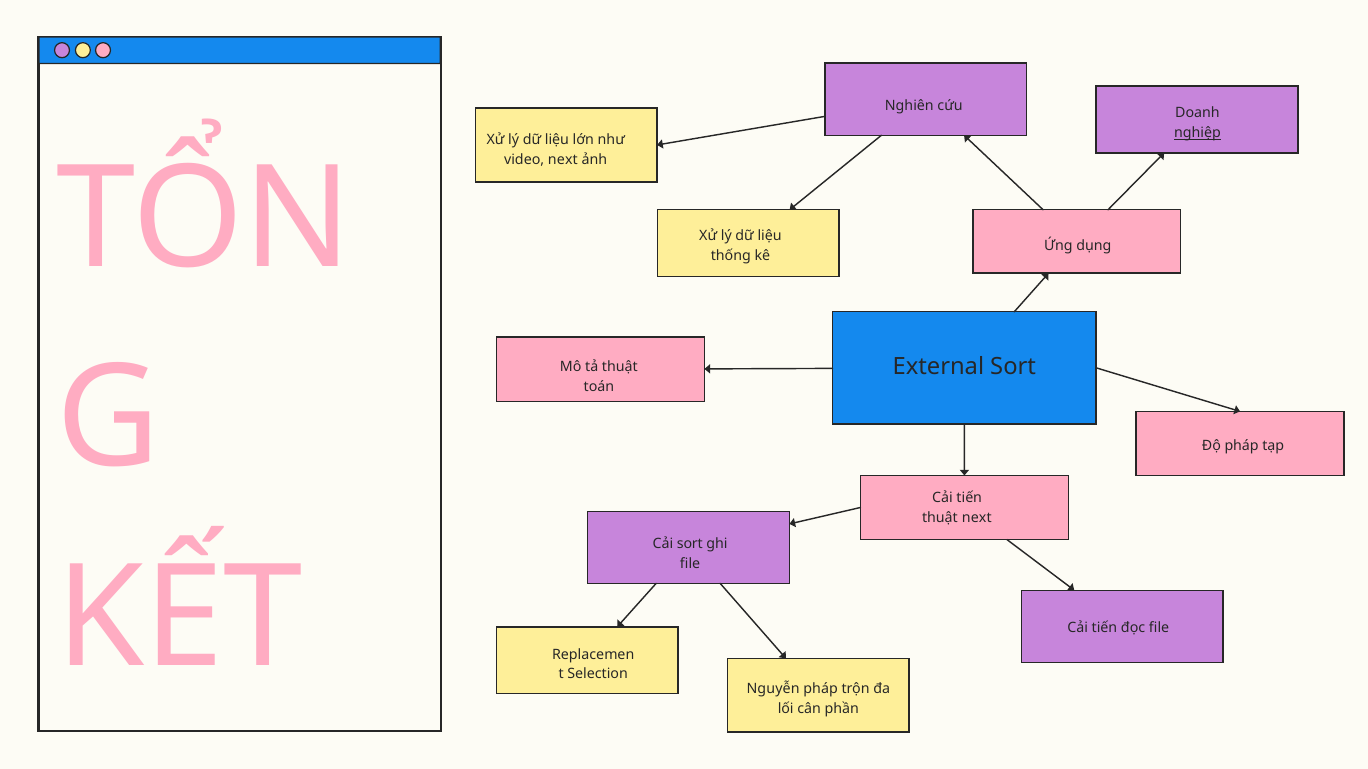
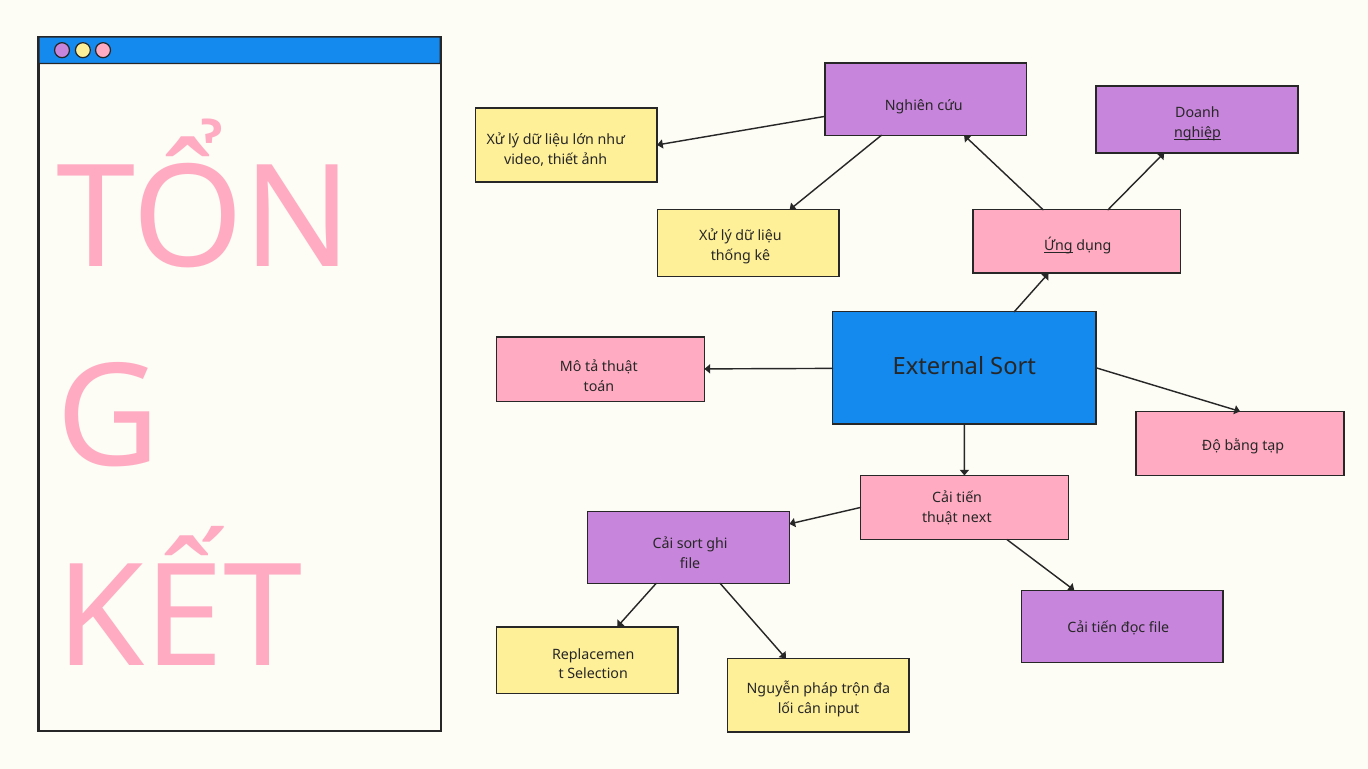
video next: next -> thiết
Ứng underline: none -> present
Độ pháp: pháp -> bằng
phần: phần -> input
